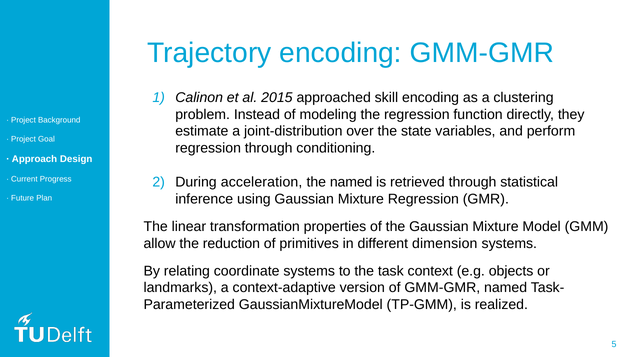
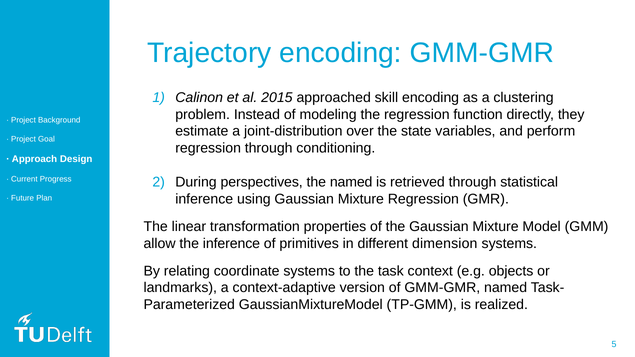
acceleration: acceleration -> perspectives
the reduction: reduction -> inference
